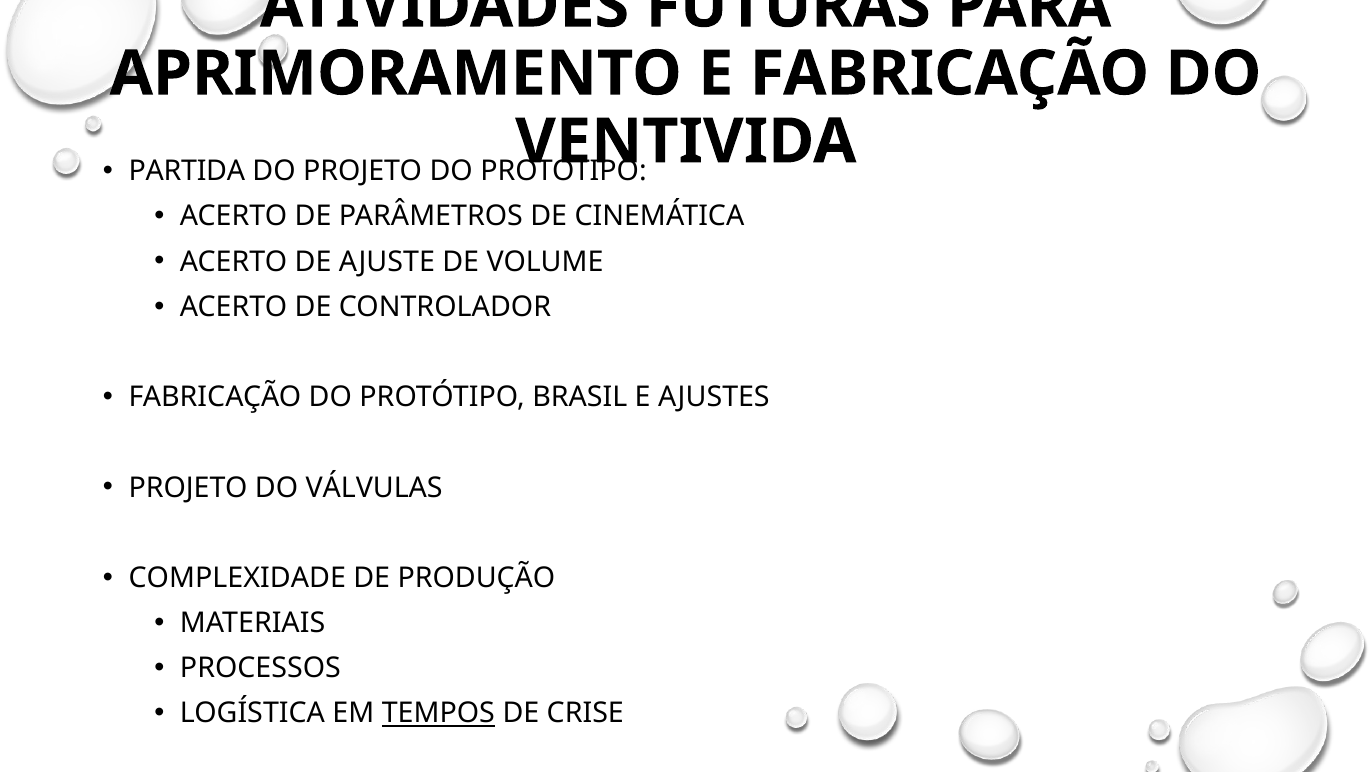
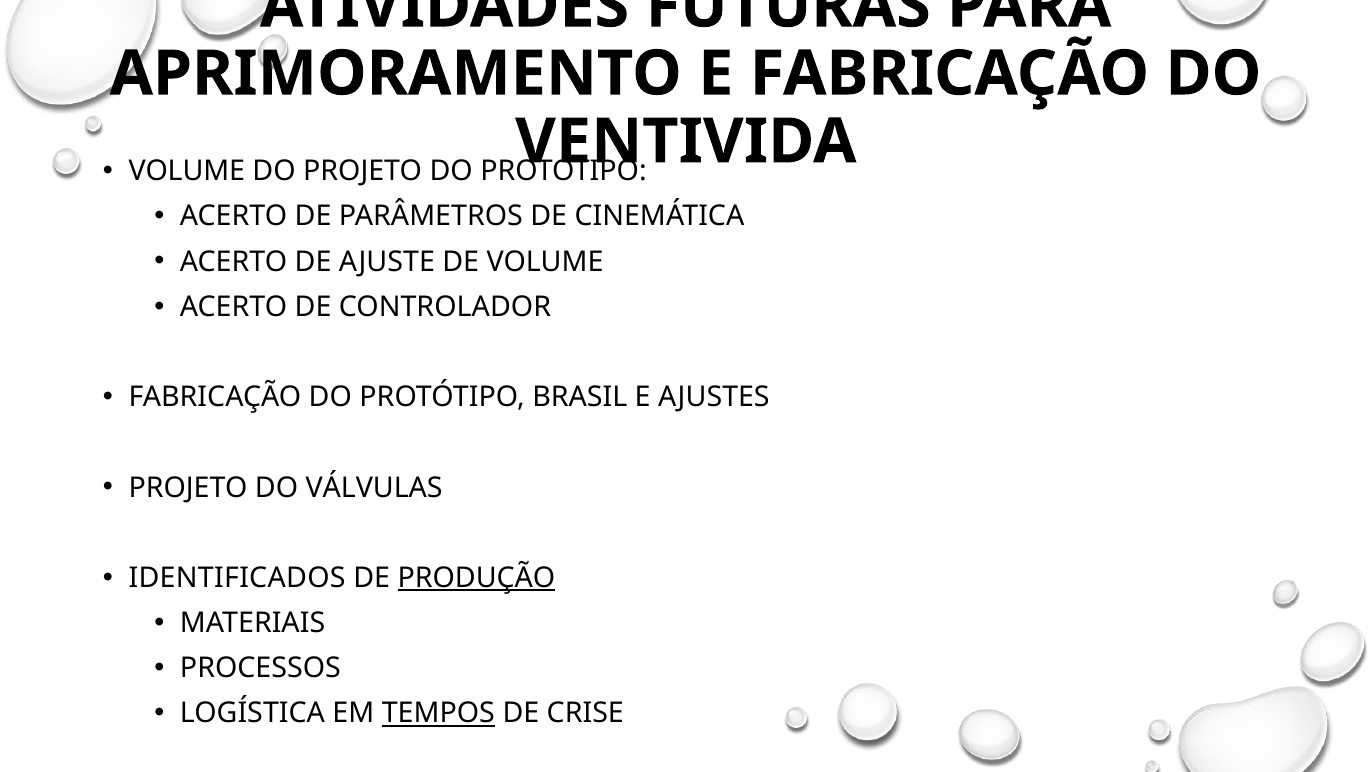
PARTIDA at (187, 171): PARTIDA -> VOLUME
COMPLEXIDADE: COMPLEXIDADE -> IDENTIFICADOS
PRODUÇÃO underline: none -> present
